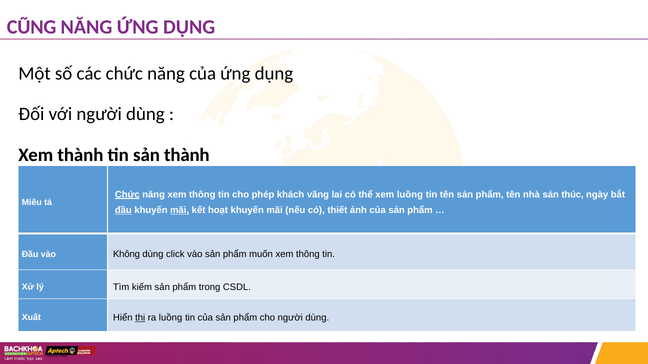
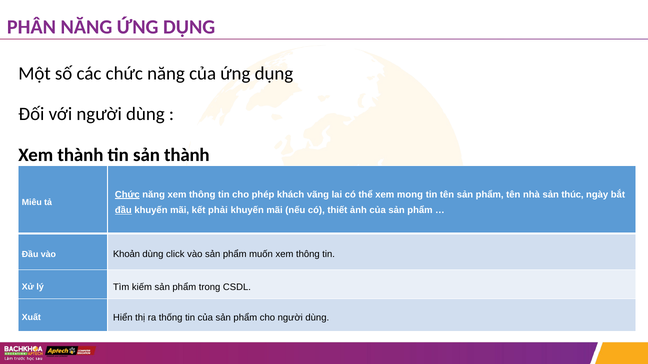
CŨNG: CŨNG -> PHÂN
xem luồng: luồng -> mong
mãi at (180, 211) underline: present -> none
hoạt: hoạt -> phải
Không: Không -> Khoản
thị underline: present -> none
ra luồng: luồng -> thống
